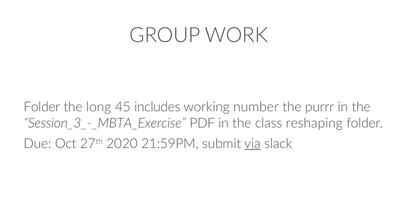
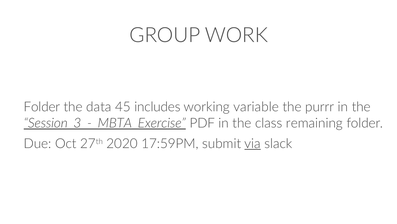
long: long -> data
number: number -> variable
Session_3_-_MBTA_Exercise underline: none -> present
reshaping: reshaping -> remaining
21:59PM: 21:59PM -> 17:59PM
